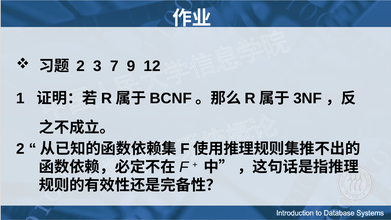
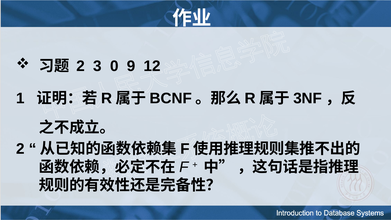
7: 7 -> 0
